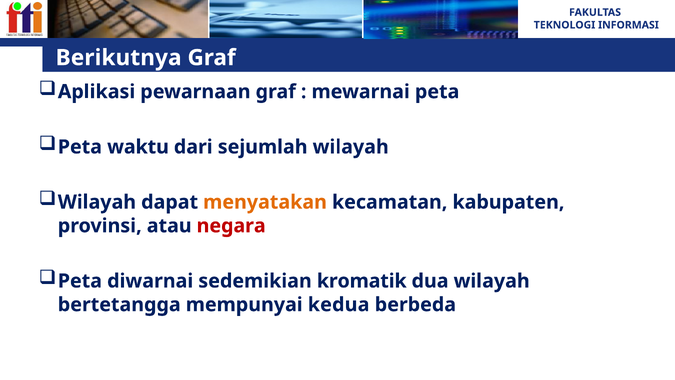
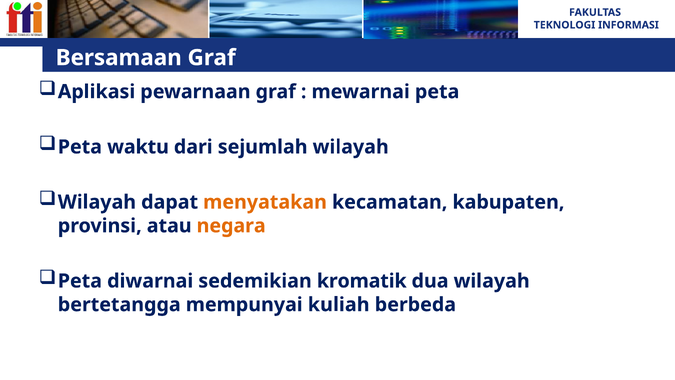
Berikutnya: Berikutnya -> Bersamaan
negara colour: red -> orange
kedua: kedua -> kuliah
